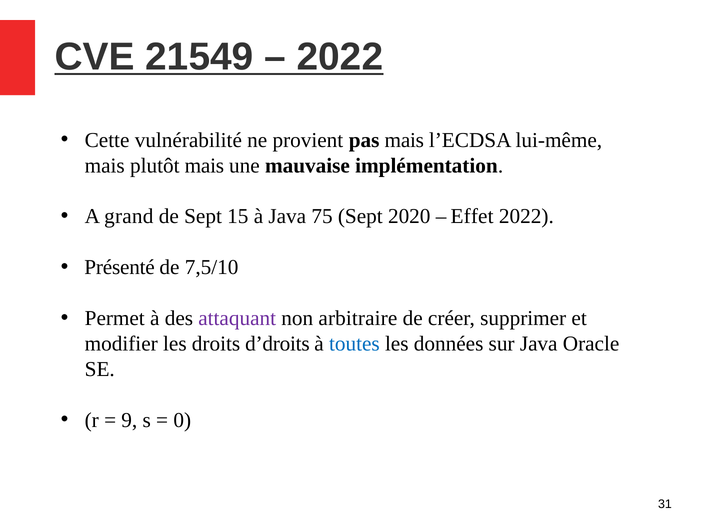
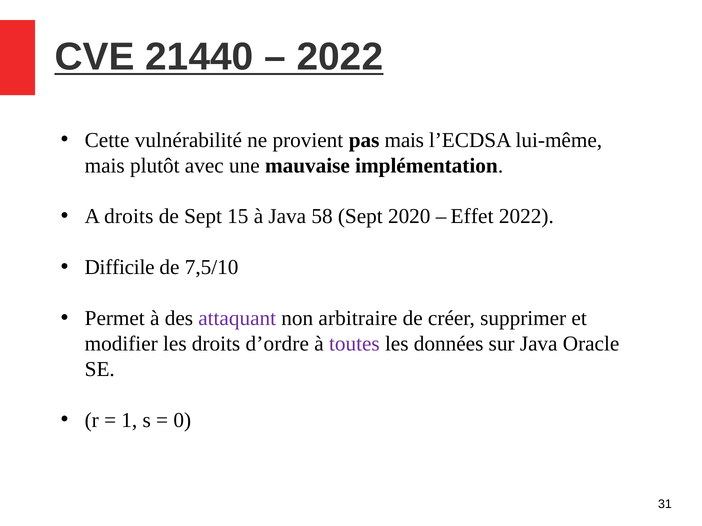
21549: 21549 -> 21440
plutôt mais: mais -> avec
A grand: grand -> droits
75: 75 -> 58
Présenté: Présenté -> Difficile
d’droits: d’droits -> d’ordre
toutes colour: blue -> purple
9: 9 -> 1
